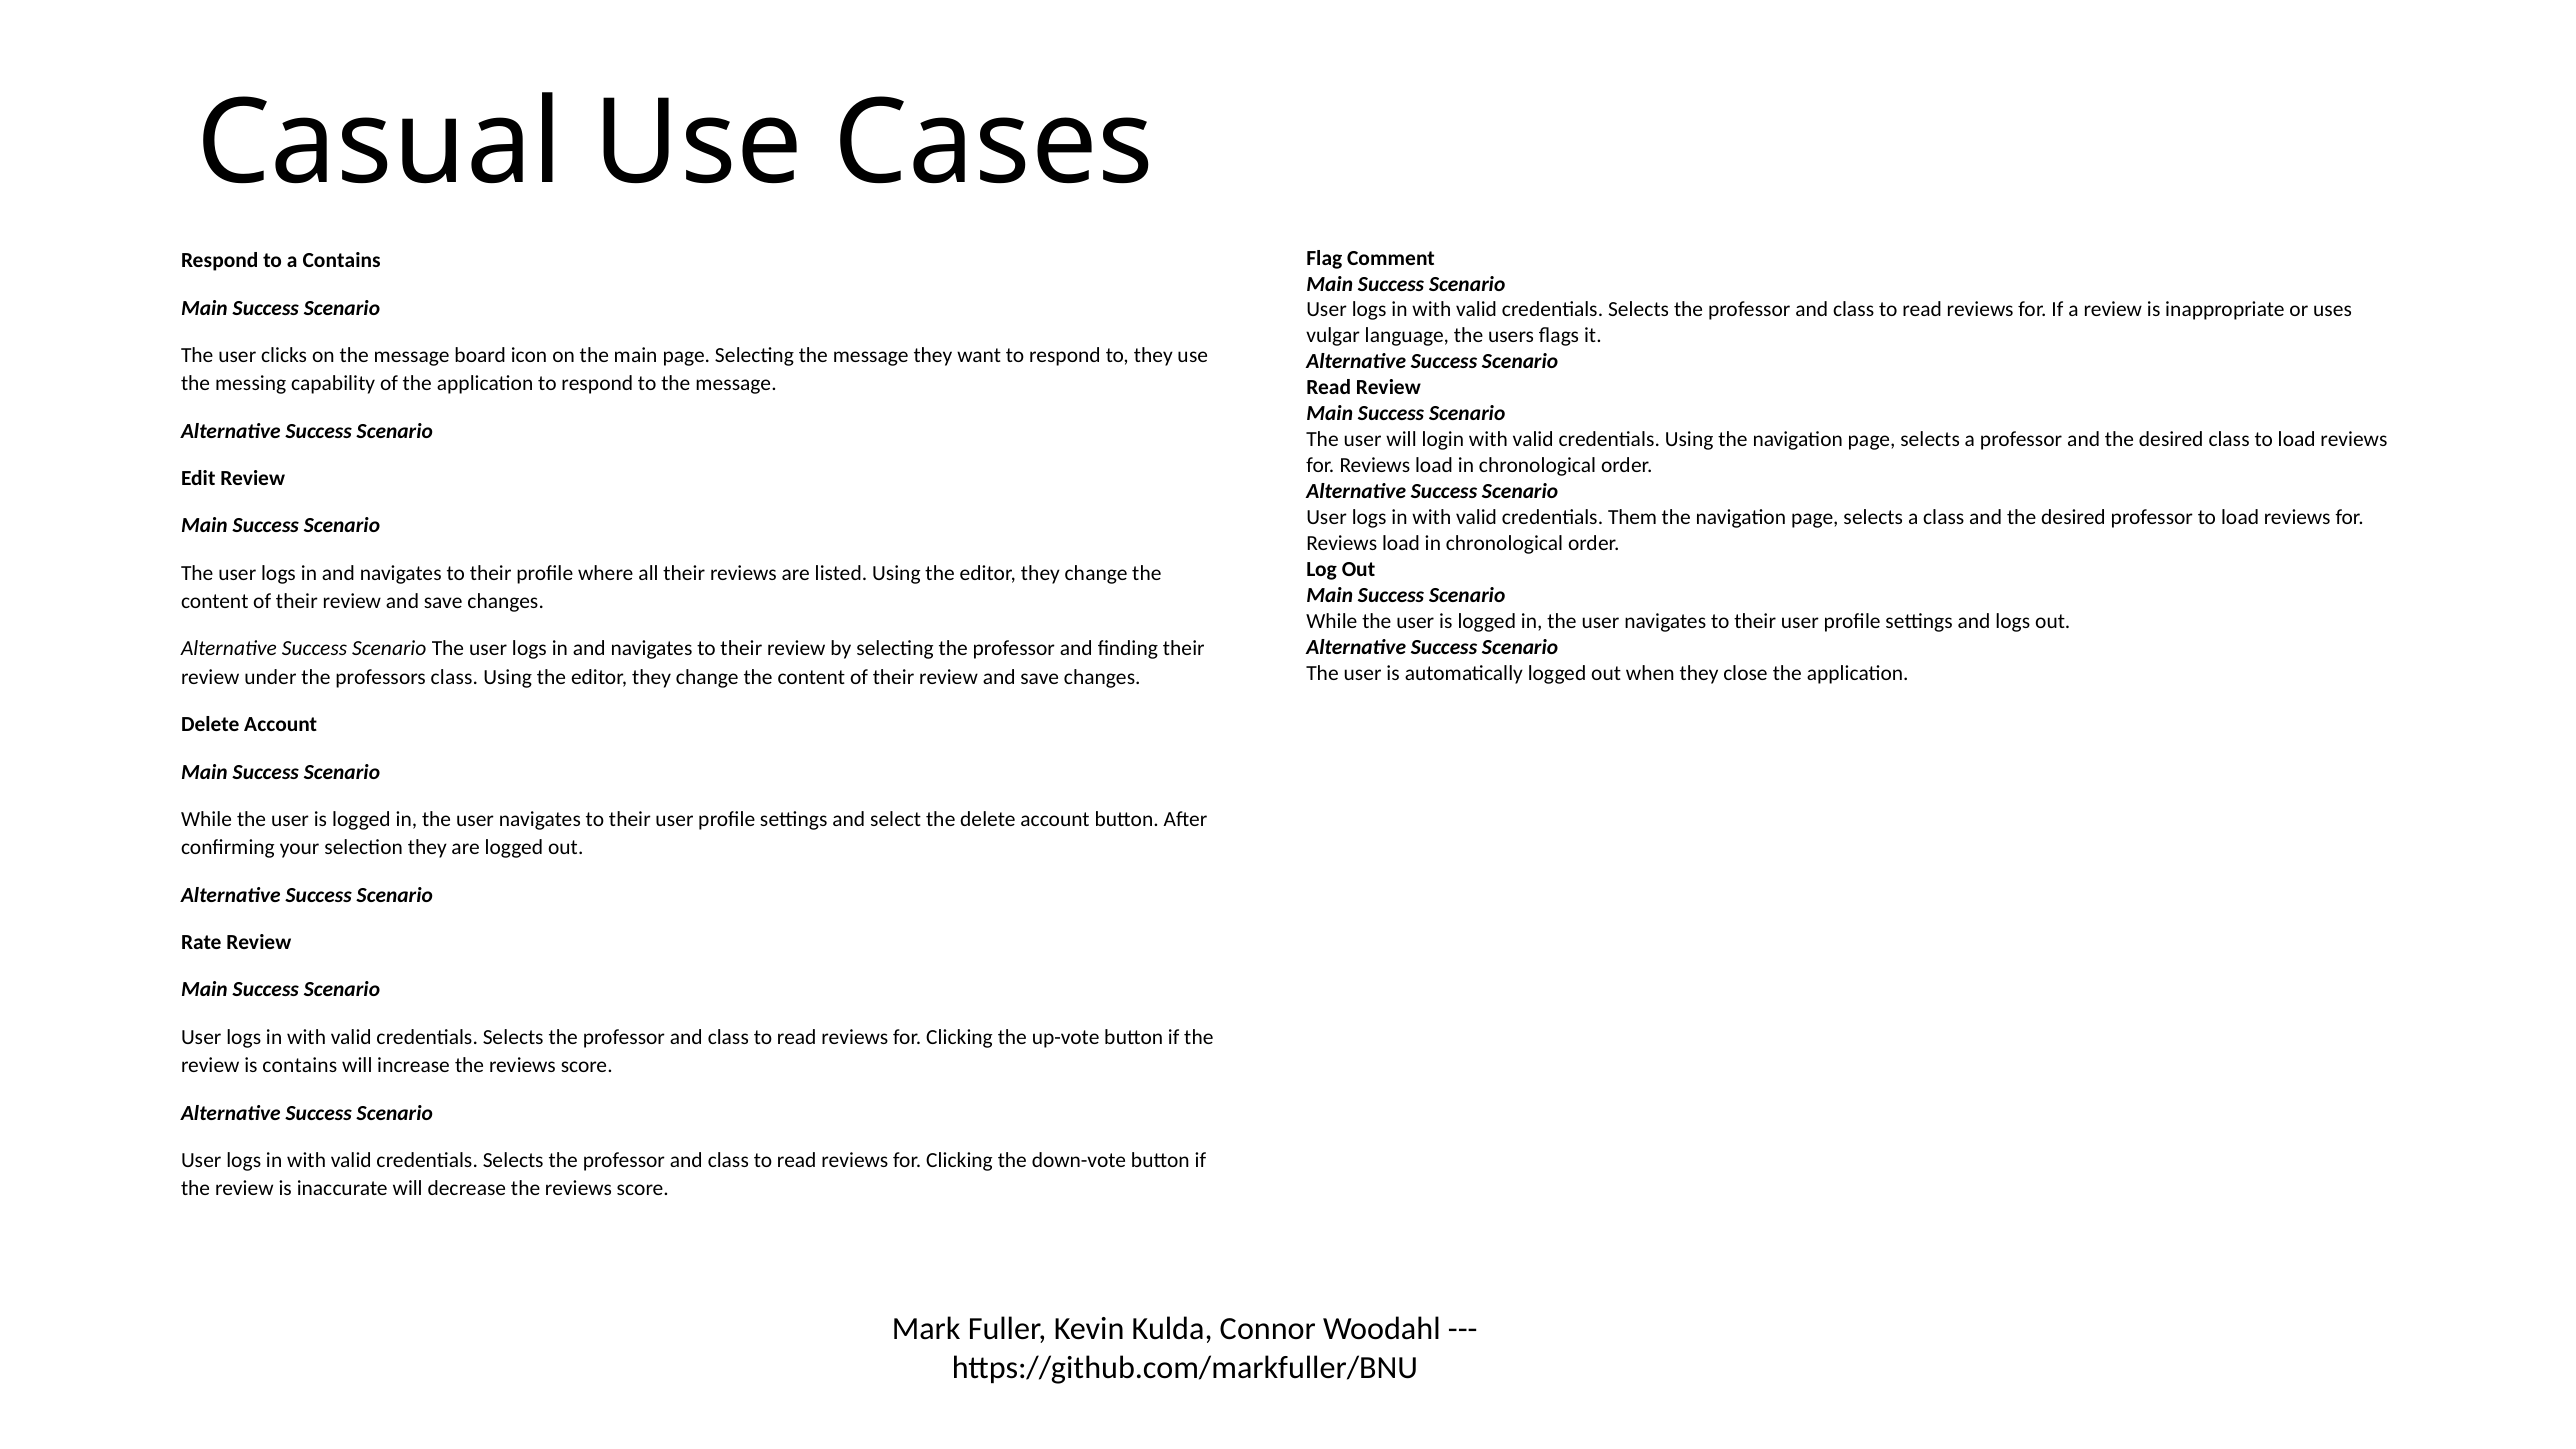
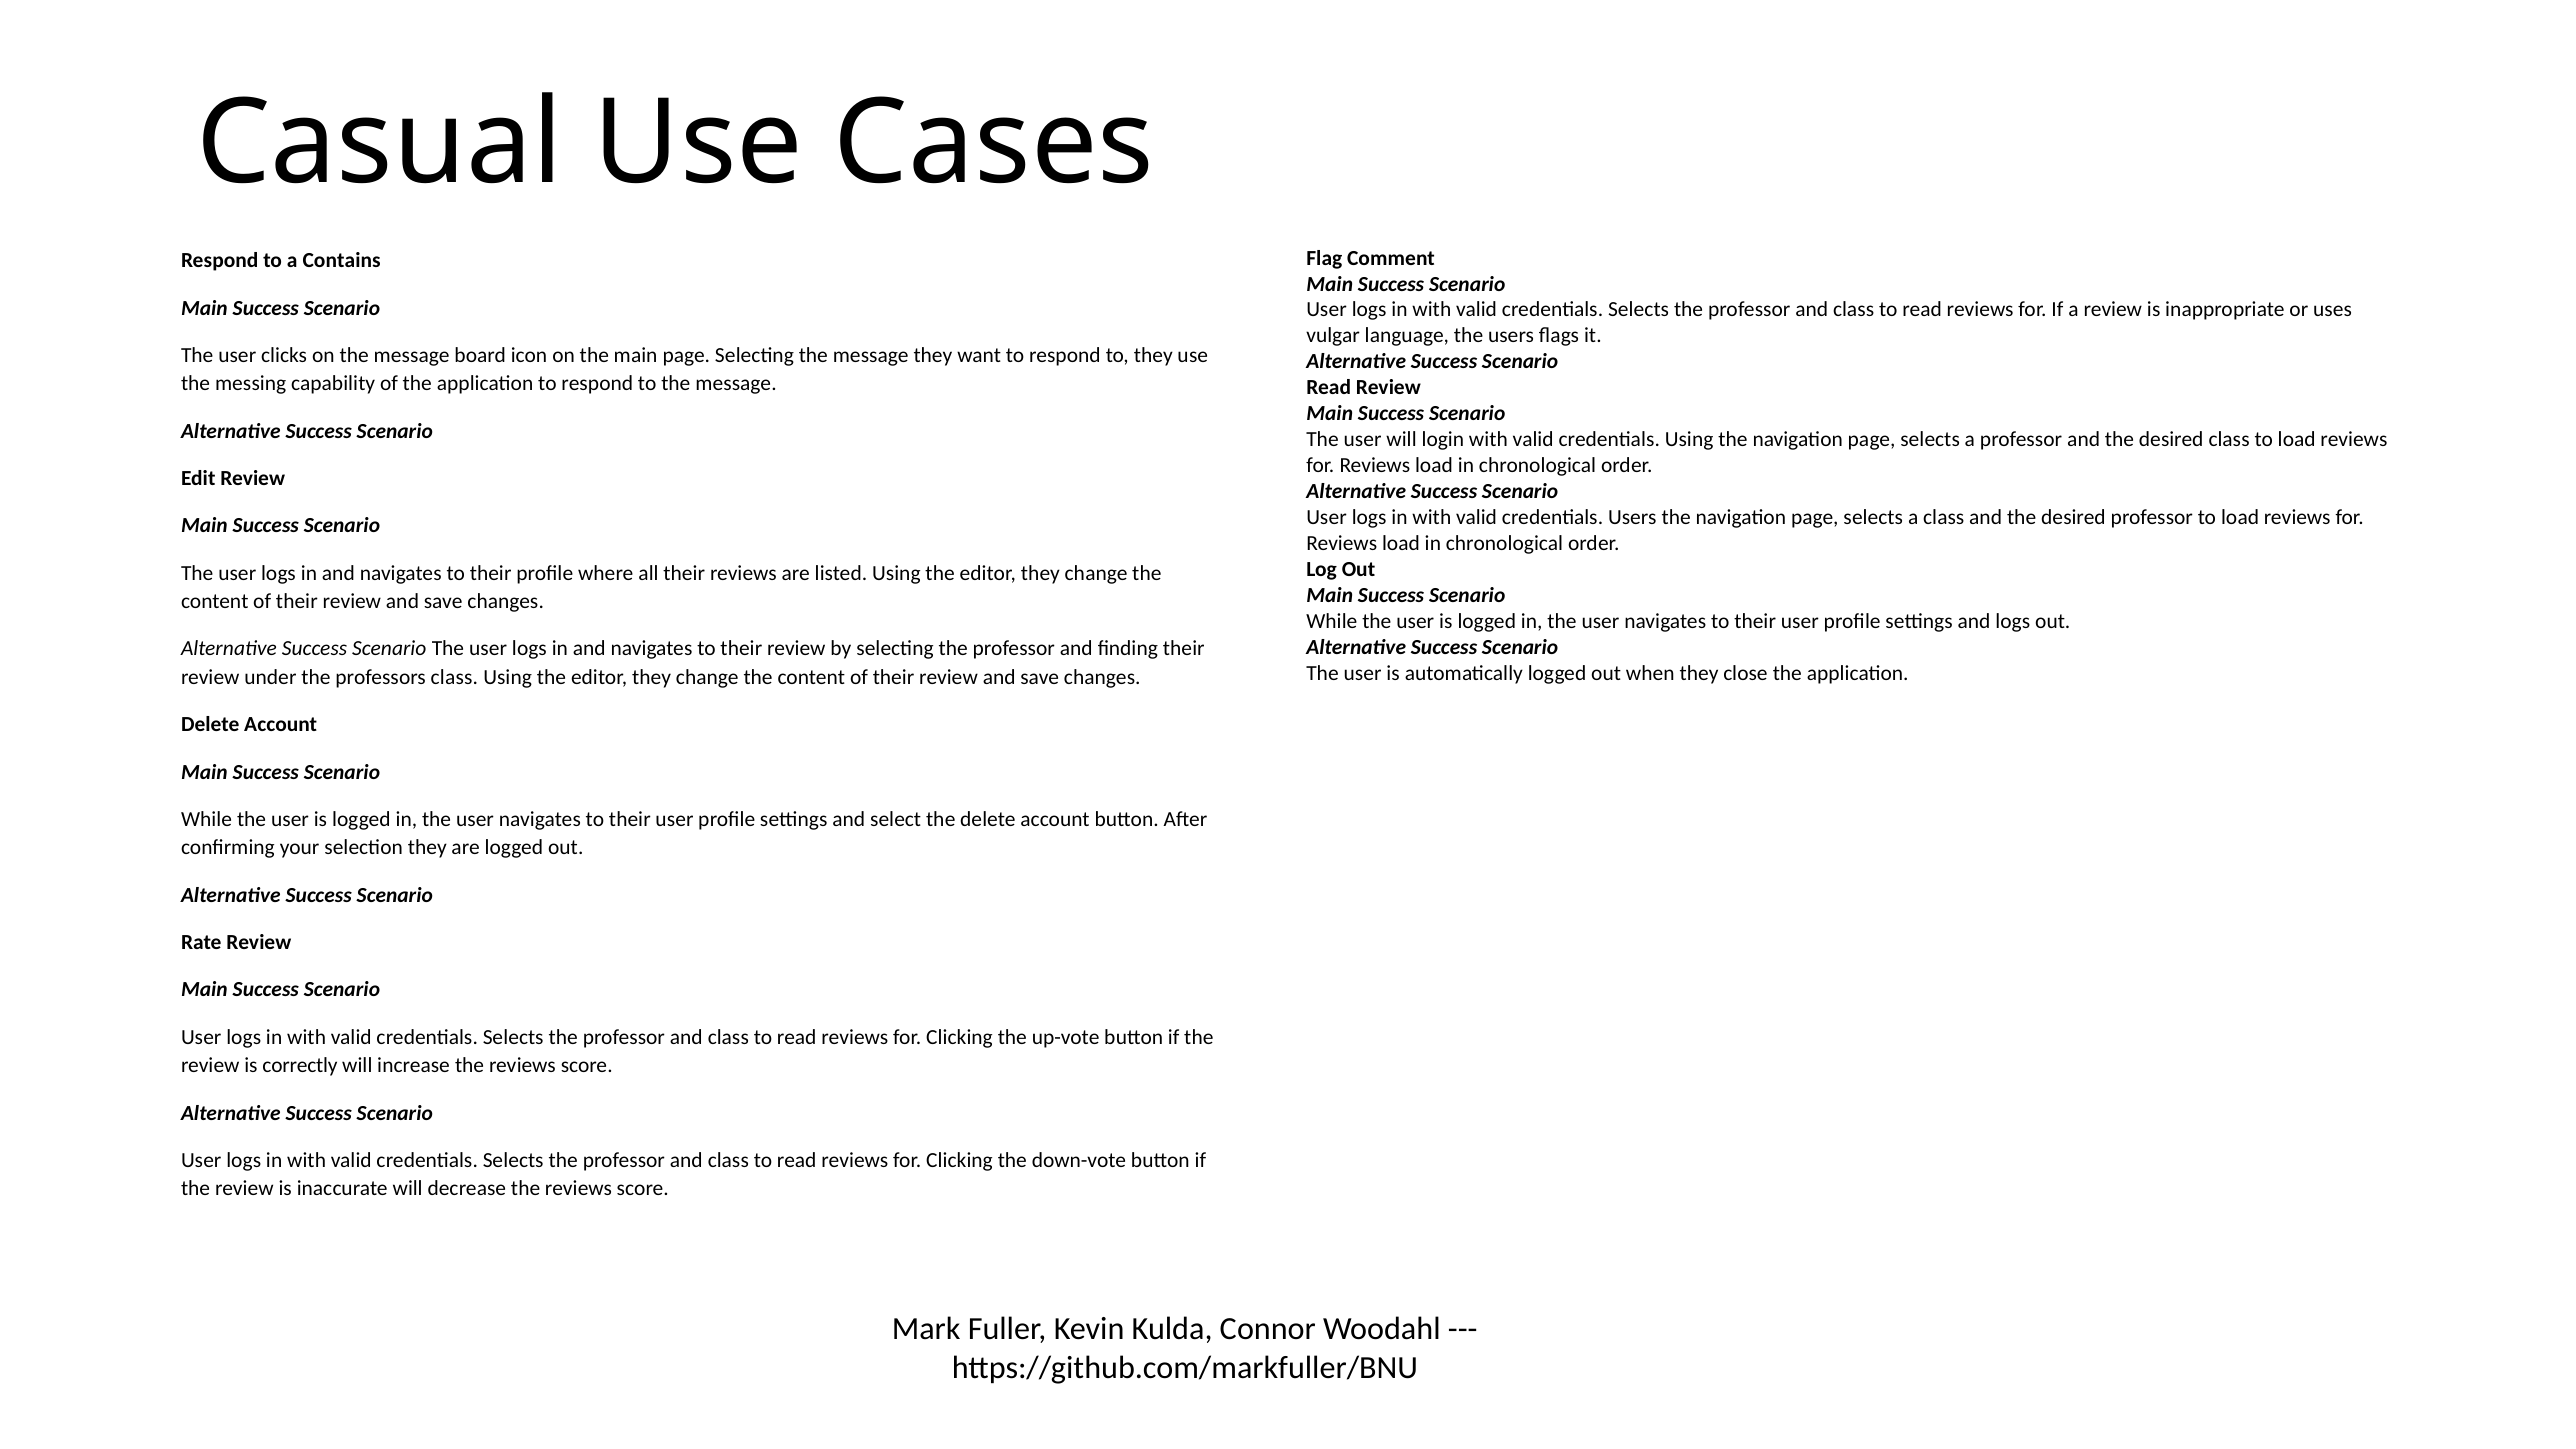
credentials Them: Them -> Users
is contains: contains -> correctly
